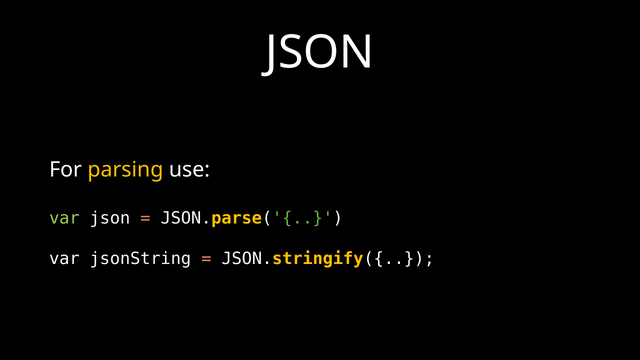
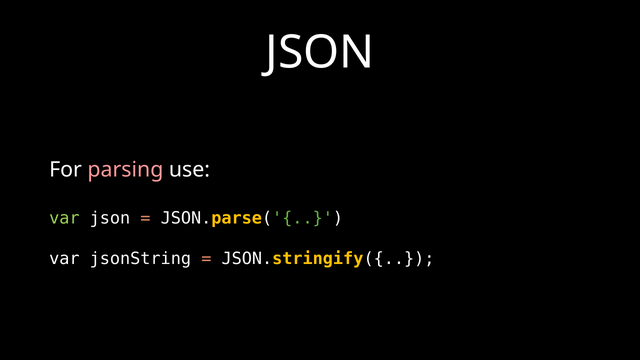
parsing colour: yellow -> pink
